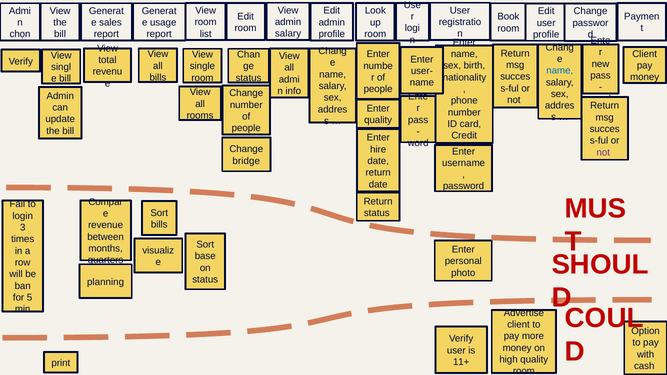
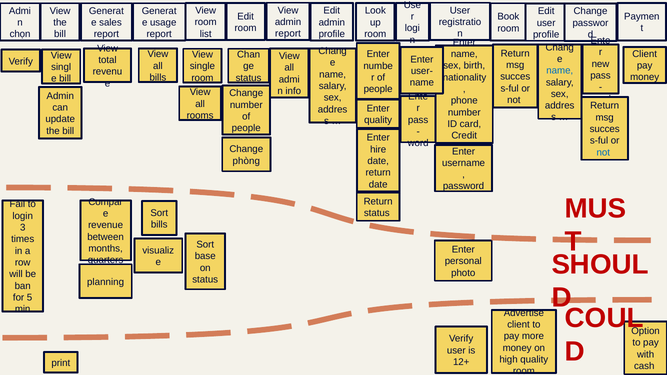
salary at (288, 34): salary -> report
not at (603, 152) colour: purple -> blue
bridge: bridge -> phòng
11+: 11+ -> 12+
